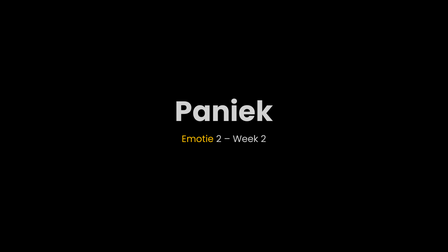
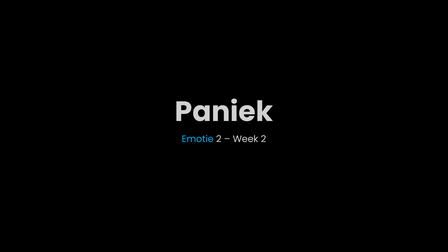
Emotie colour: yellow -> light blue
